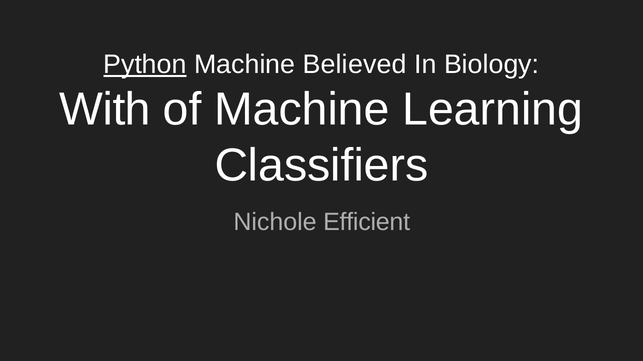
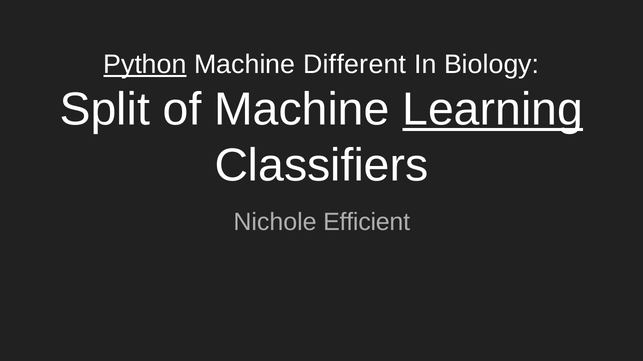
Believed: Believed -> Different
With: With -> Split
Learning underline: none -> present
